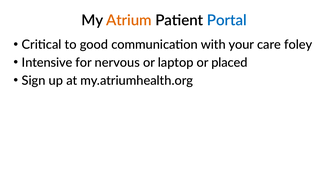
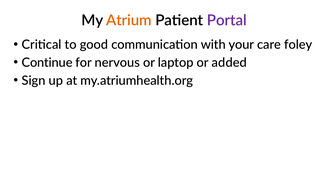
Portal colour: blue -> purple
Intensive: Intensive -> Continue
placed: placed -> added
